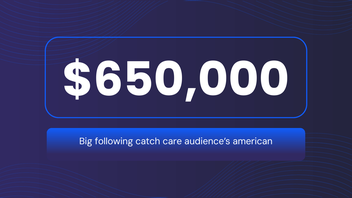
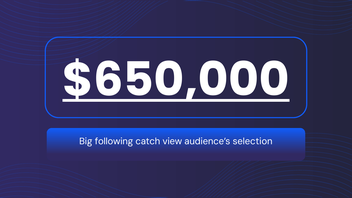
$650,000 underline: none -> present
care: care -> view
american: american -> selection
